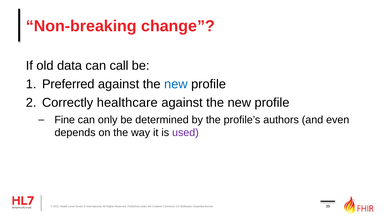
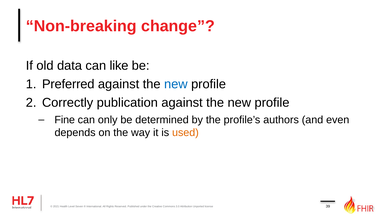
call: call -> like
healthcare: healthcare -> publication
used colour: purple -> orange
